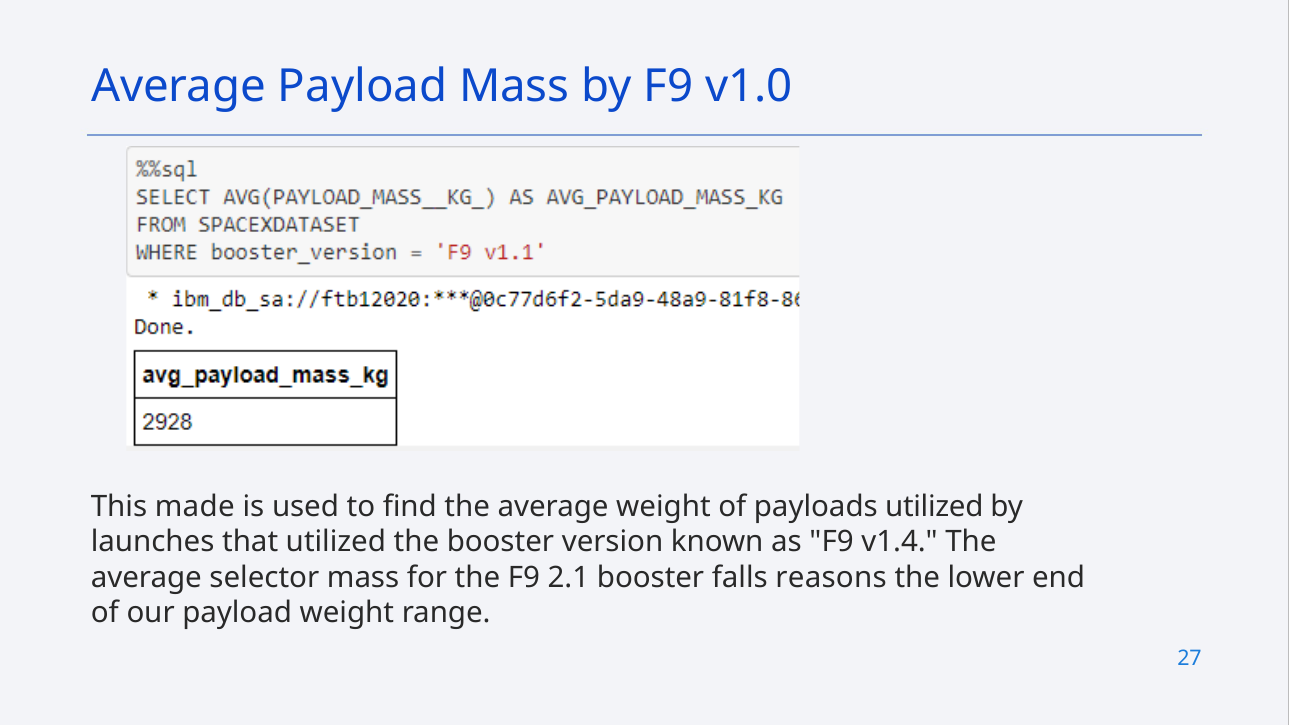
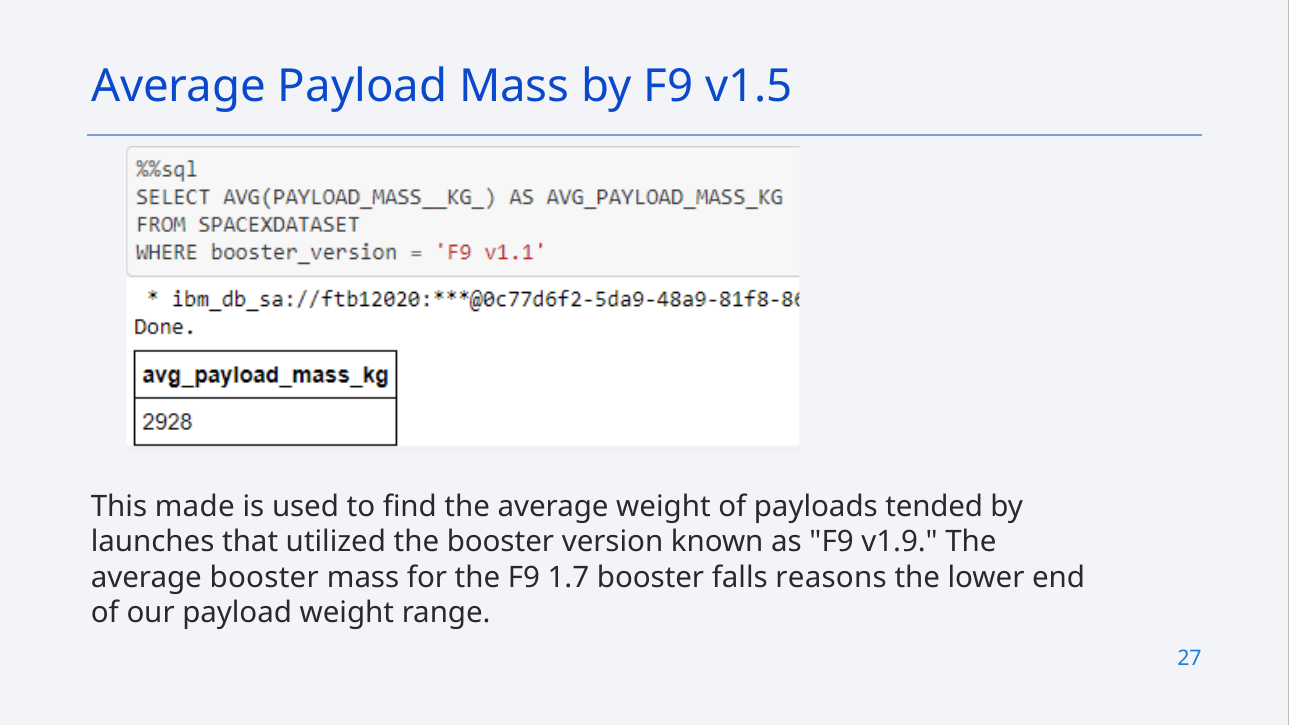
v1.0: v1.0 -> v1.5
payloads utilized: utilized -> tended
v1.4: v1.4 -> v1.9
average selector: selector -> booster
2.1: 2.1 -> 1.7
